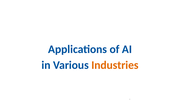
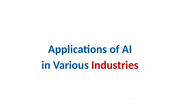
Industries colour: orange -> red
